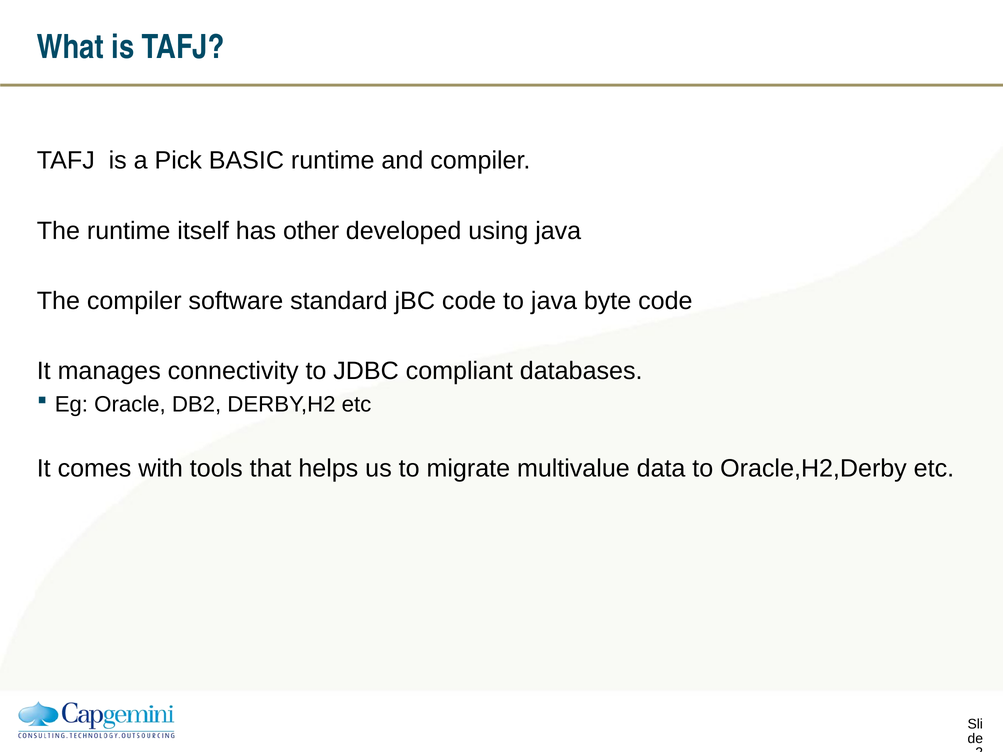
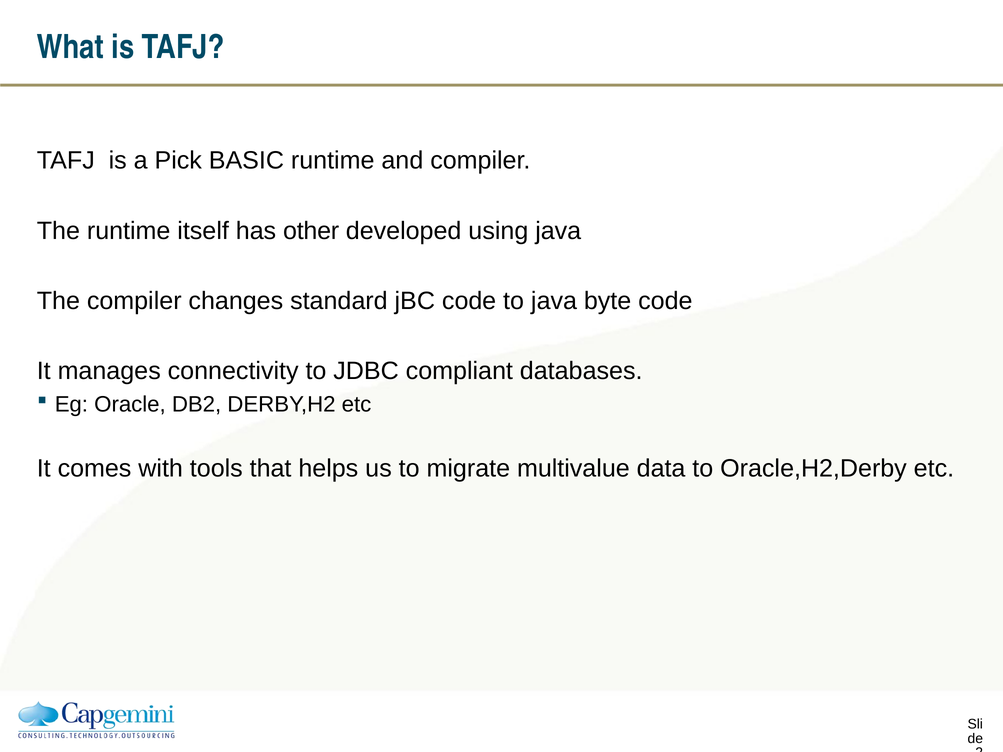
software: software -> changes
